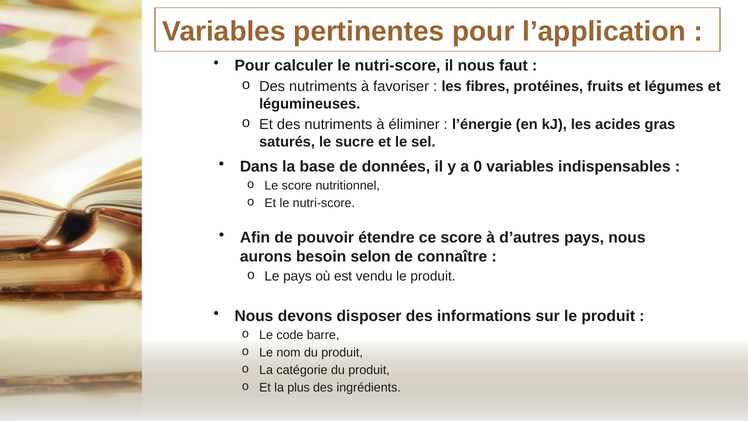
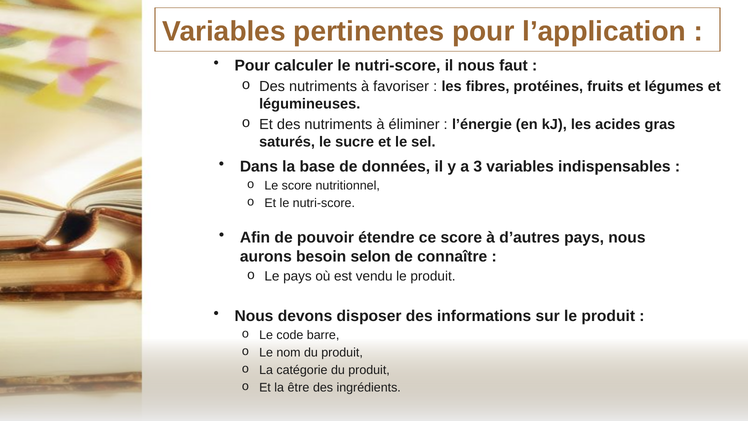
0: 0 -> 3
plus: plus -> être
